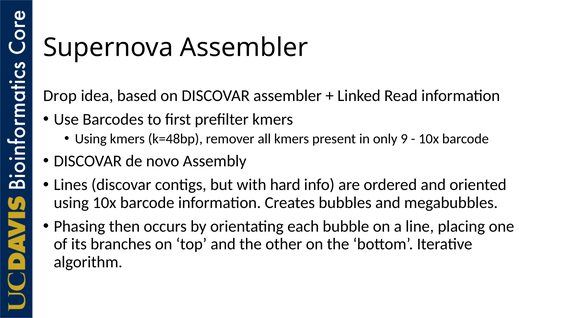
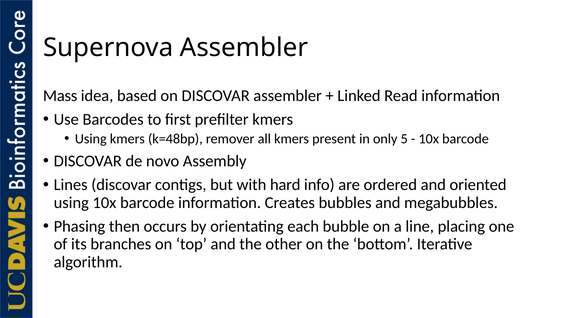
Drop: Drop -> Mass
9: 9 -> 5
